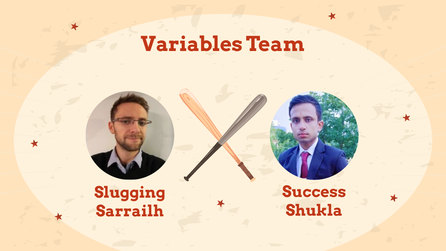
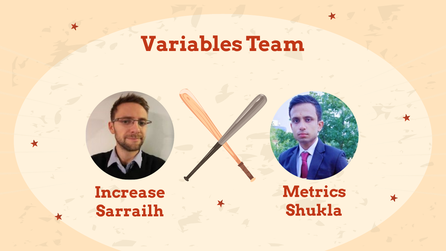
Success: Success -> Metrics
Slugging: Slugging -> Increase
